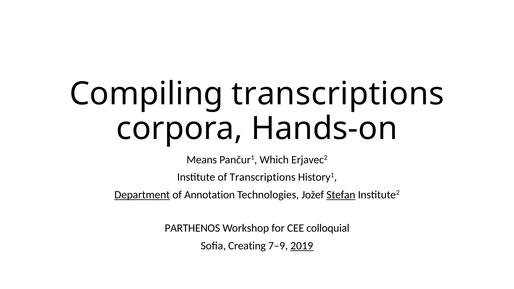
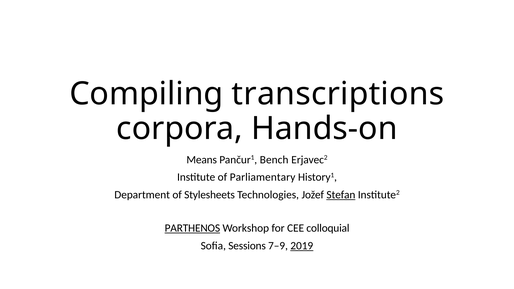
Which: Which -> Bench
of Transcriptions: Transcriptions -> Parliamentary
Department underline: present -> none
Annotation: Annotation -> Stylesheets
PARTHENOS underline: none -> present
Creating: Creating -> Sessions
